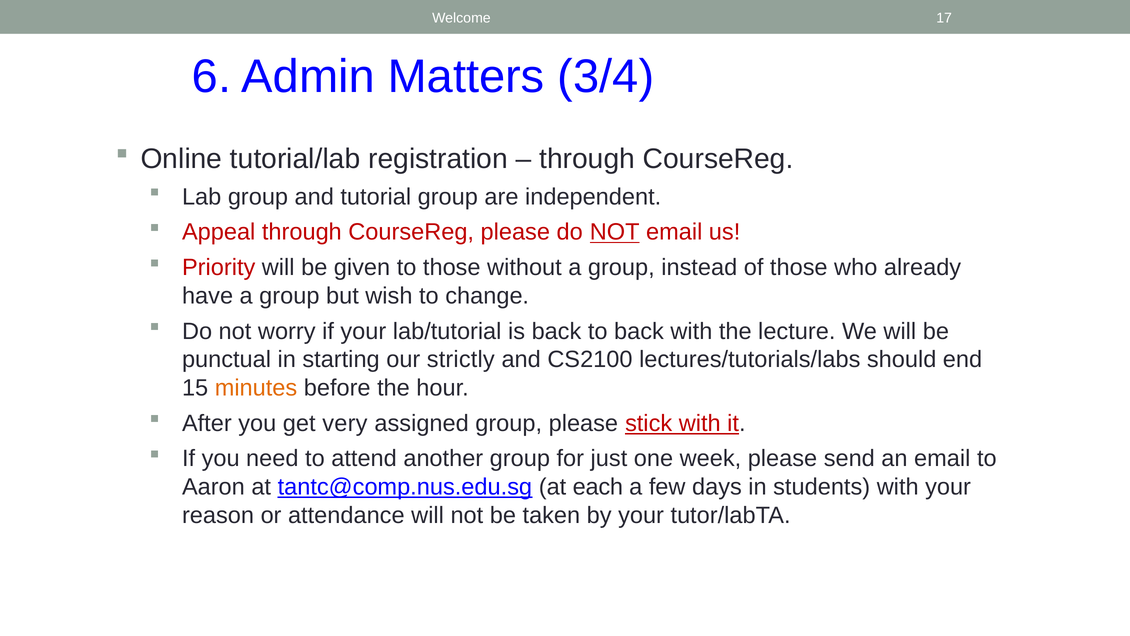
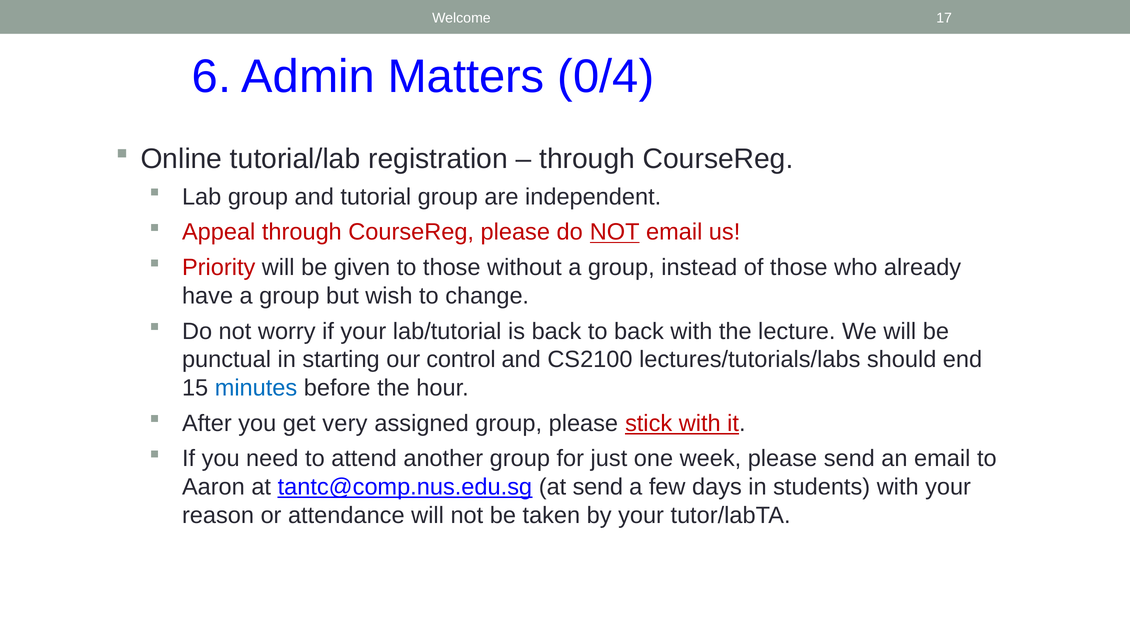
3/4: 3/4 -> 0/4
strictly: strictly -> control
minutes colour: orange -> blue
at each: each -> send
